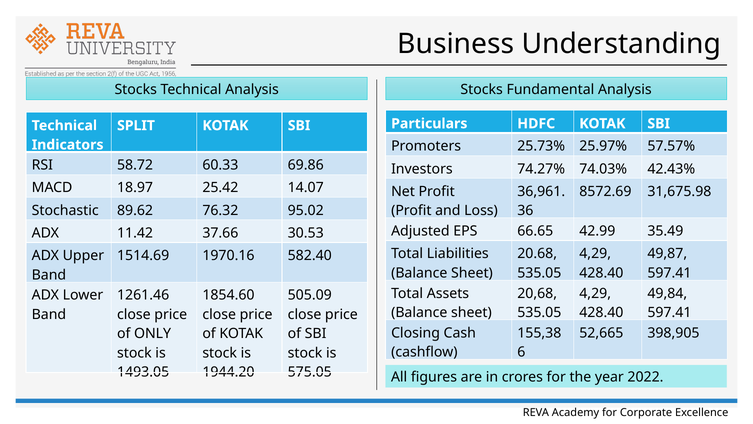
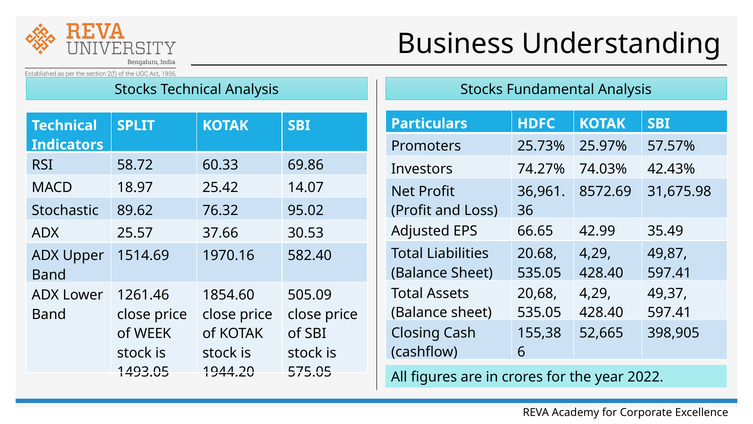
11.42: 11.42 -> 25.57
49,84: 49,84 -> 49,37
ONLY: ONLY -> WEEK
